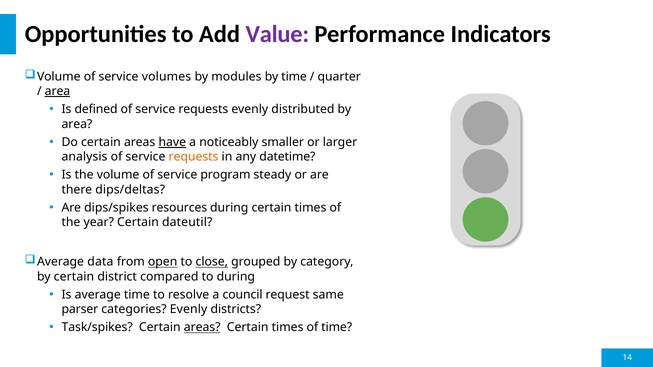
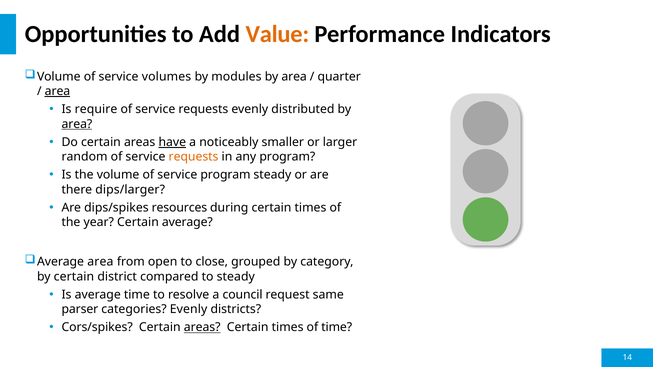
Value colour: purple -> orange
time at (294, 77): time -> area
defined: defined -> require
area at (77, 124) underline: none -> present
analysis: analysis -> random
any datetime: datetime -> program
dips/deltas: dips/deltas -> dips/larger
Certain dateutil: dateutil -> average
Average data: data -> area
open underline: present -> none
close underline: present -> none
to during: during -> steady
Task/spikes: Task/spikes -> Cors/spikes
